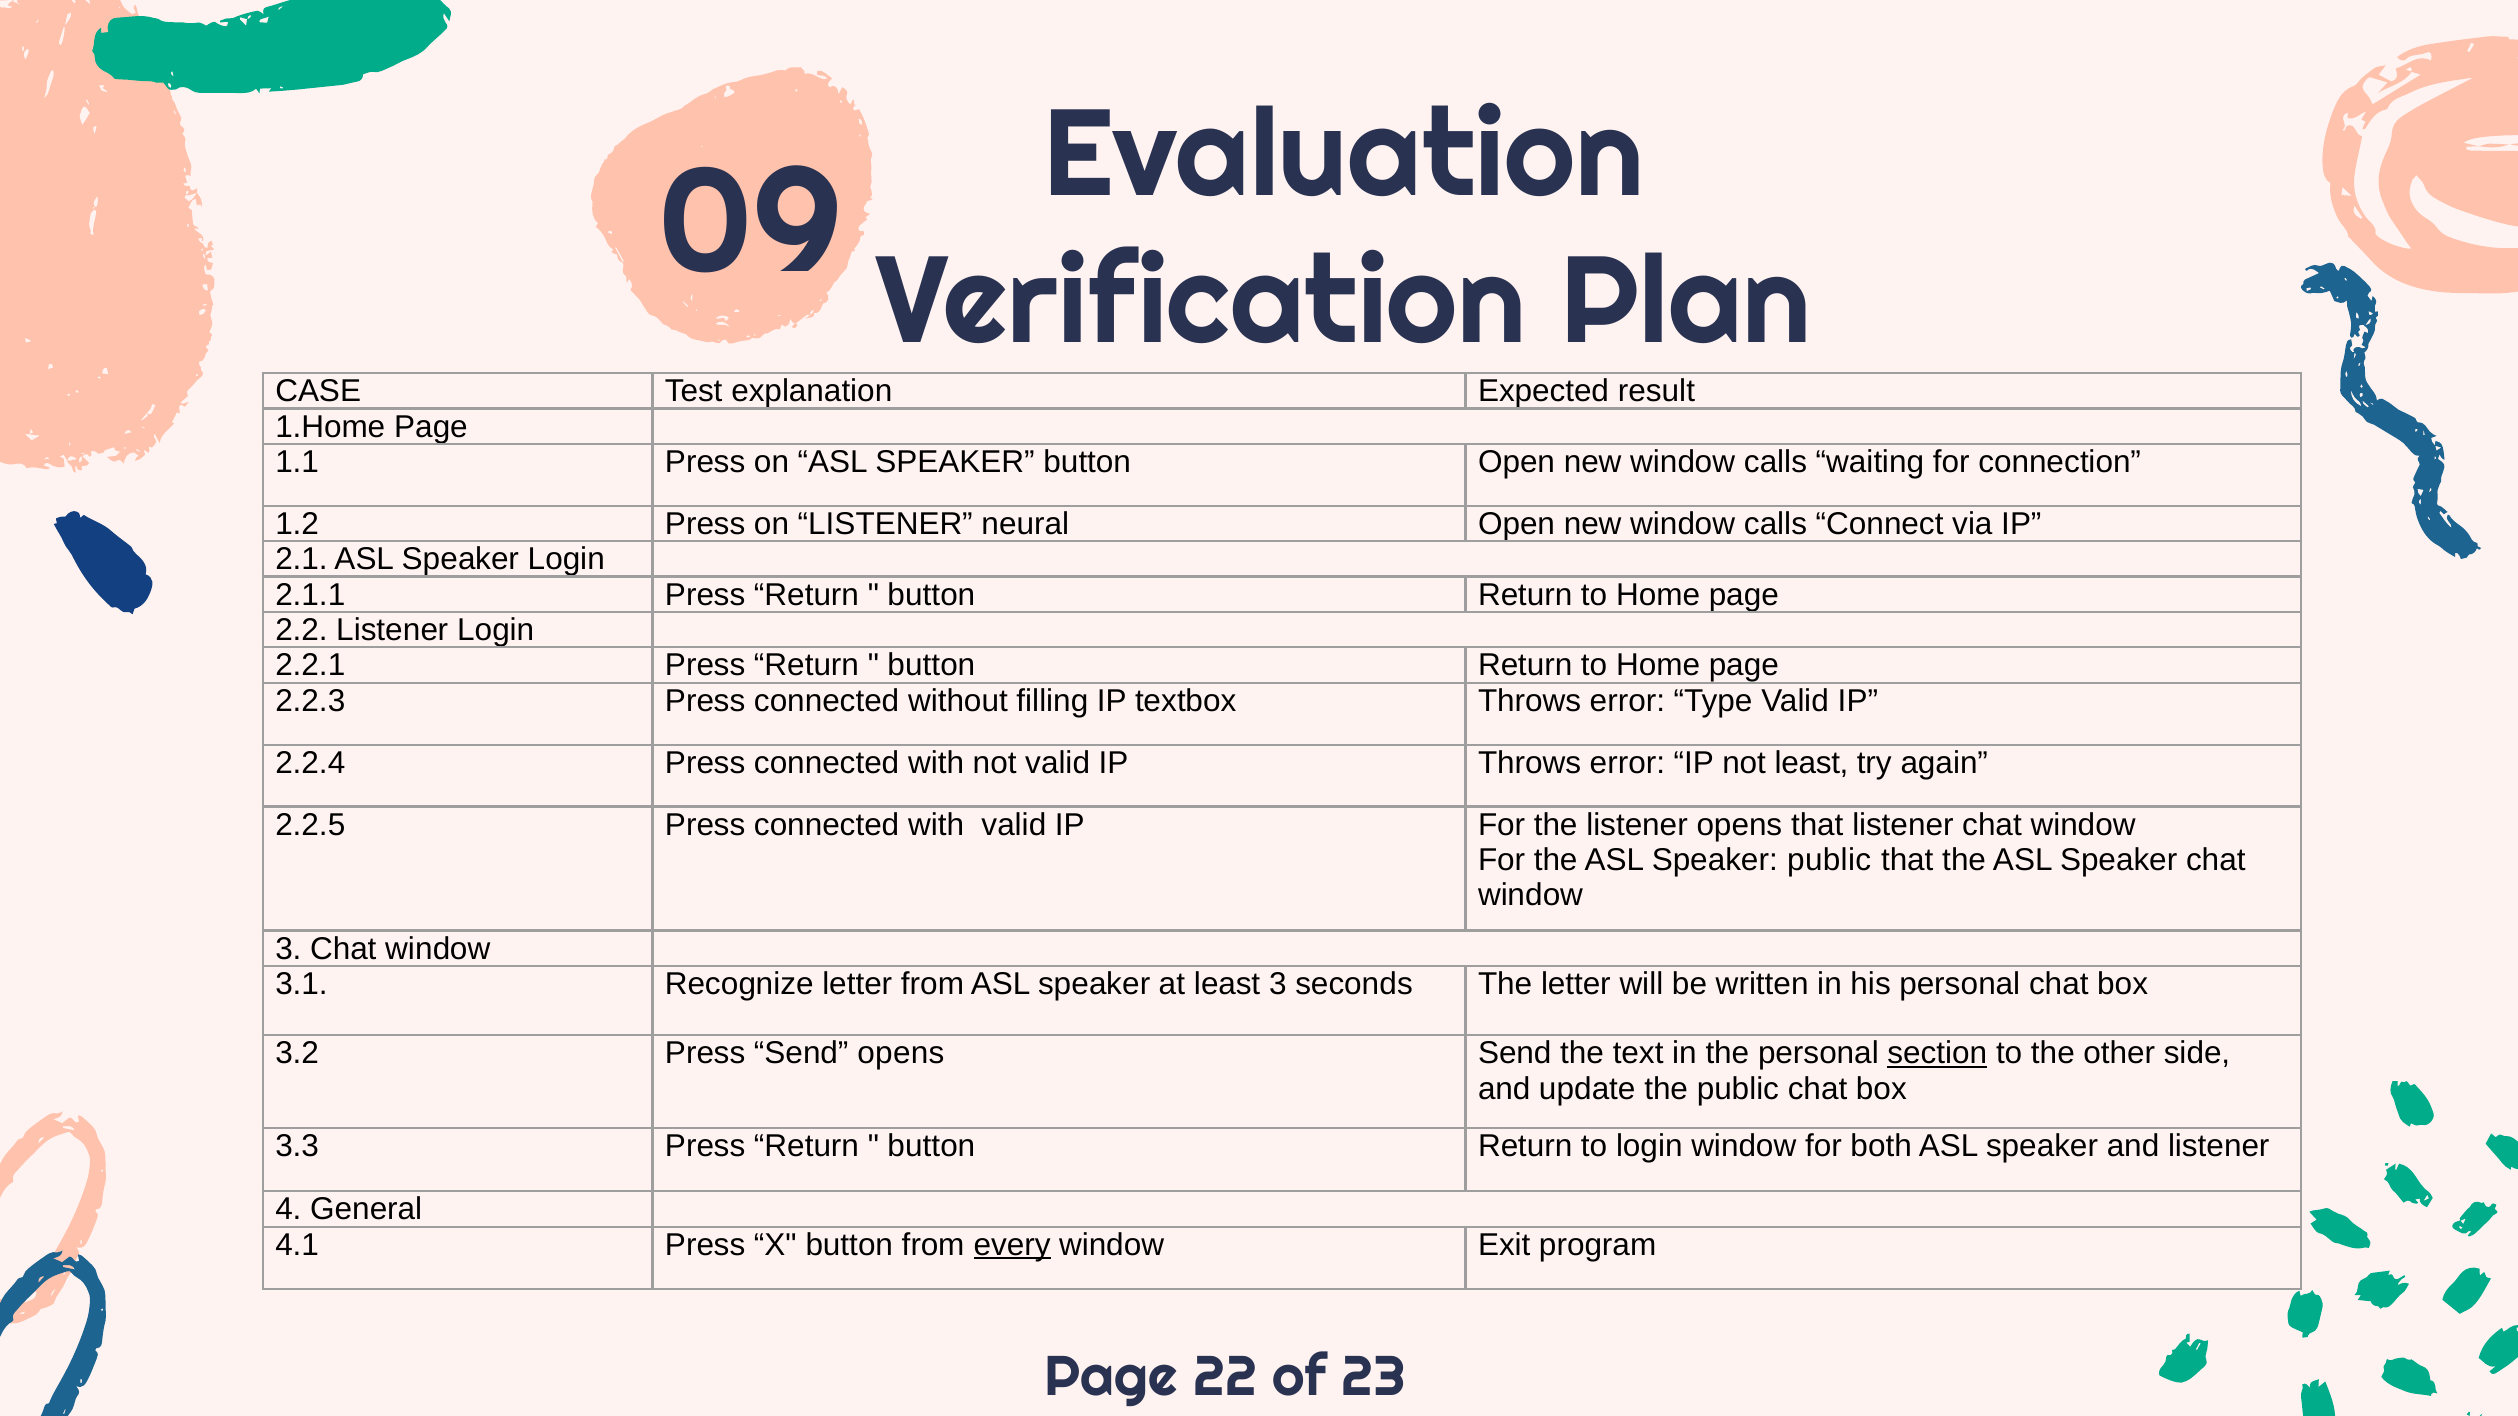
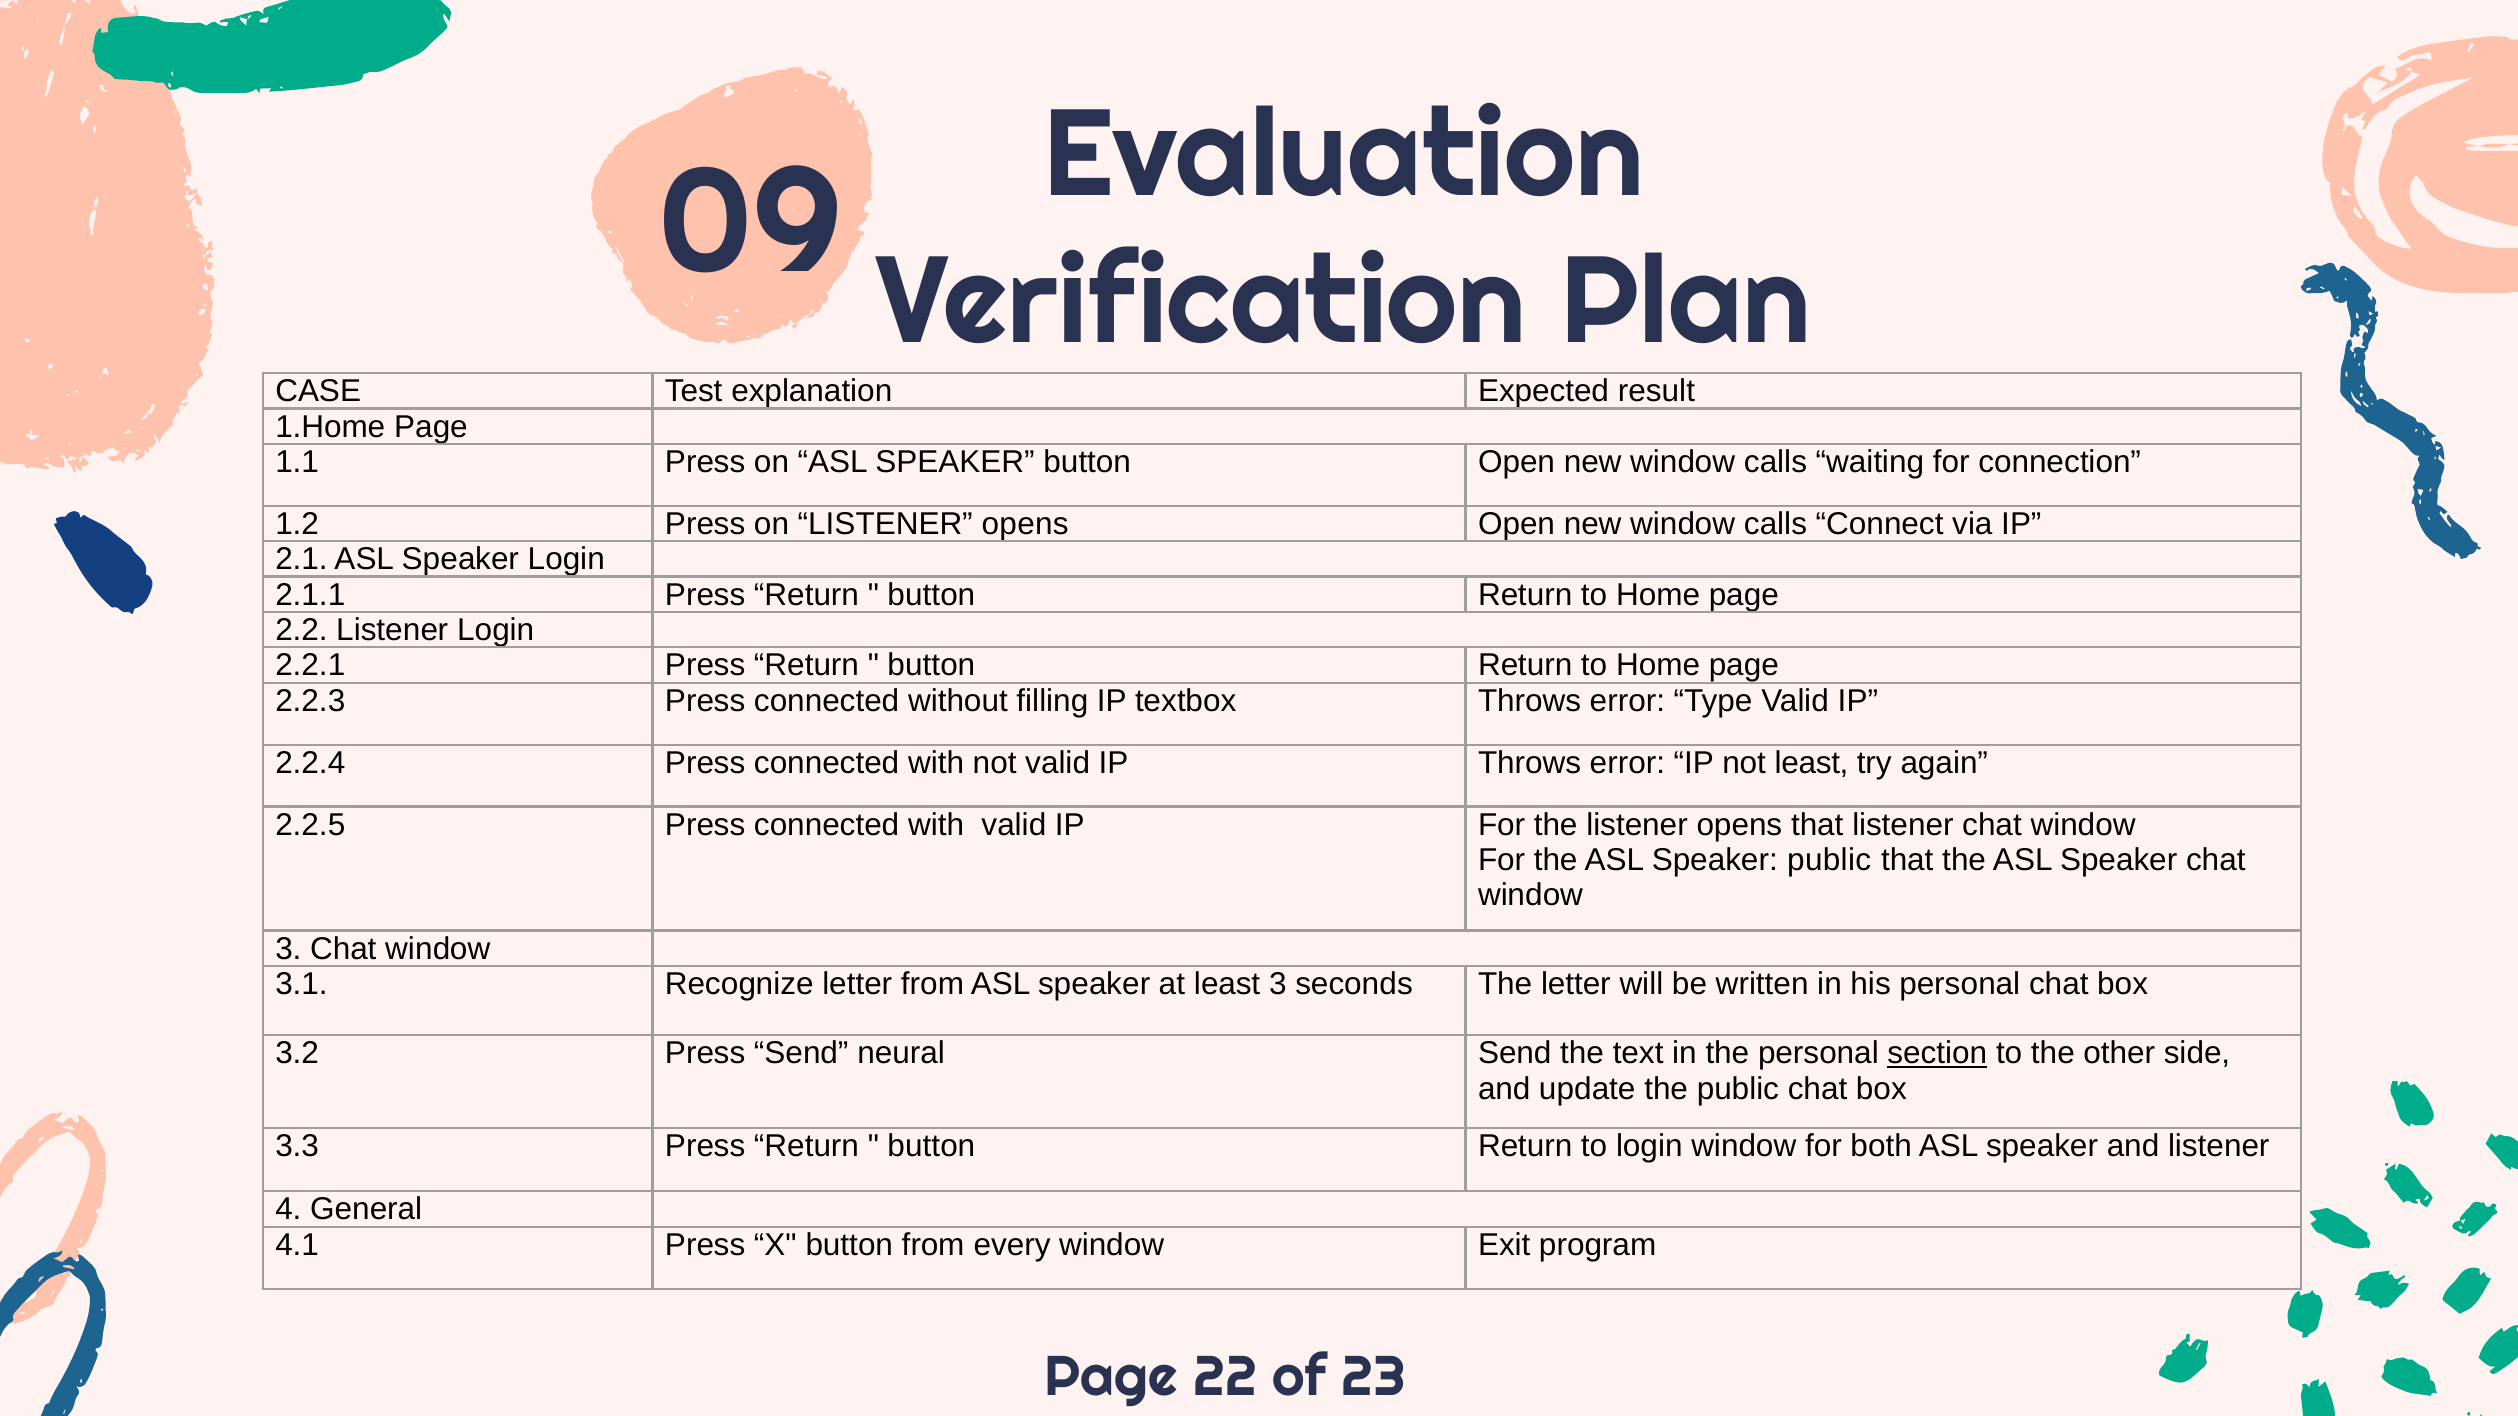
on LISTENER neural: neural -> opens
Send opens: opens -> neural
every underline: present -> none
